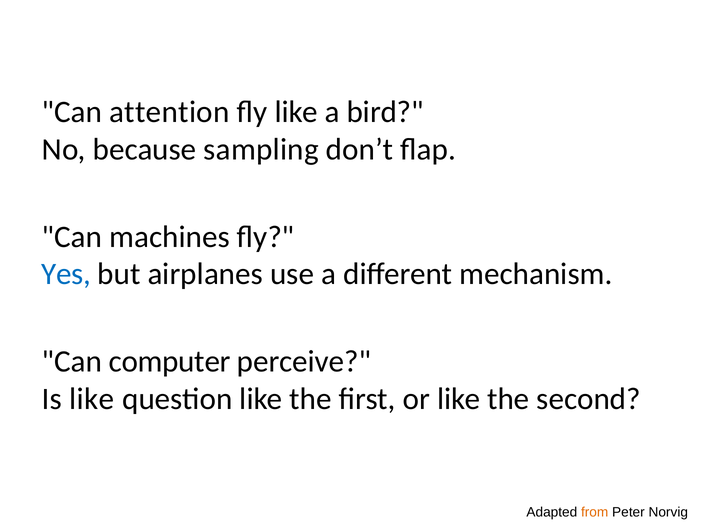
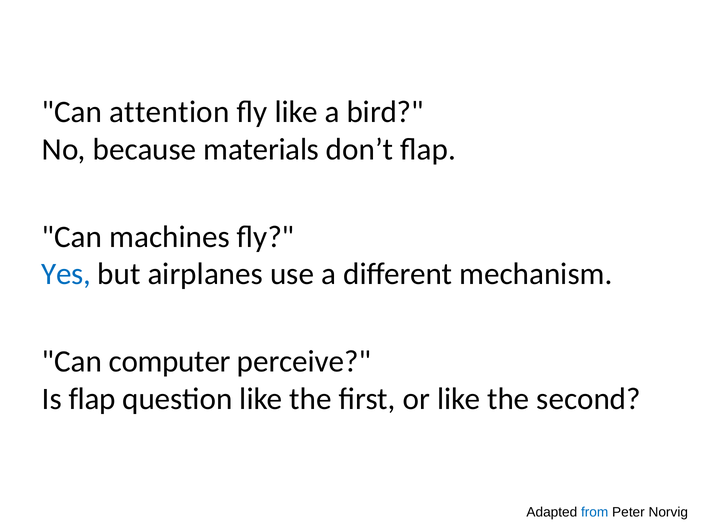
sampling: sampling -> materials
Is like: like -> flap
from colour: orange -> blue
